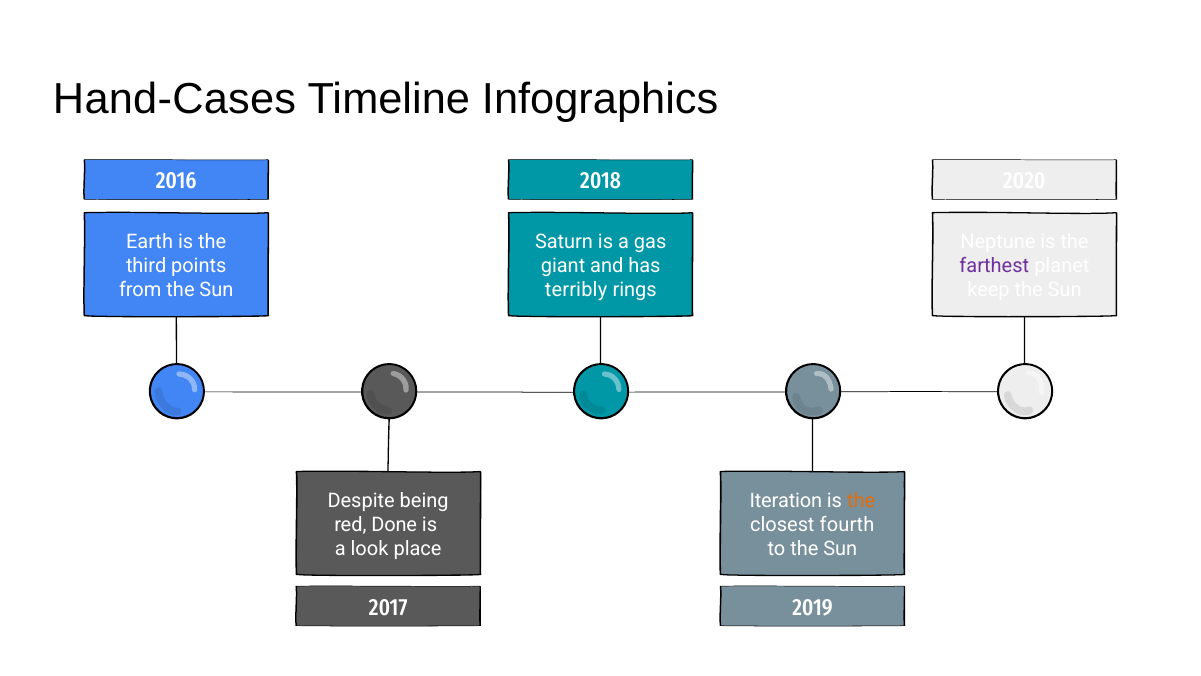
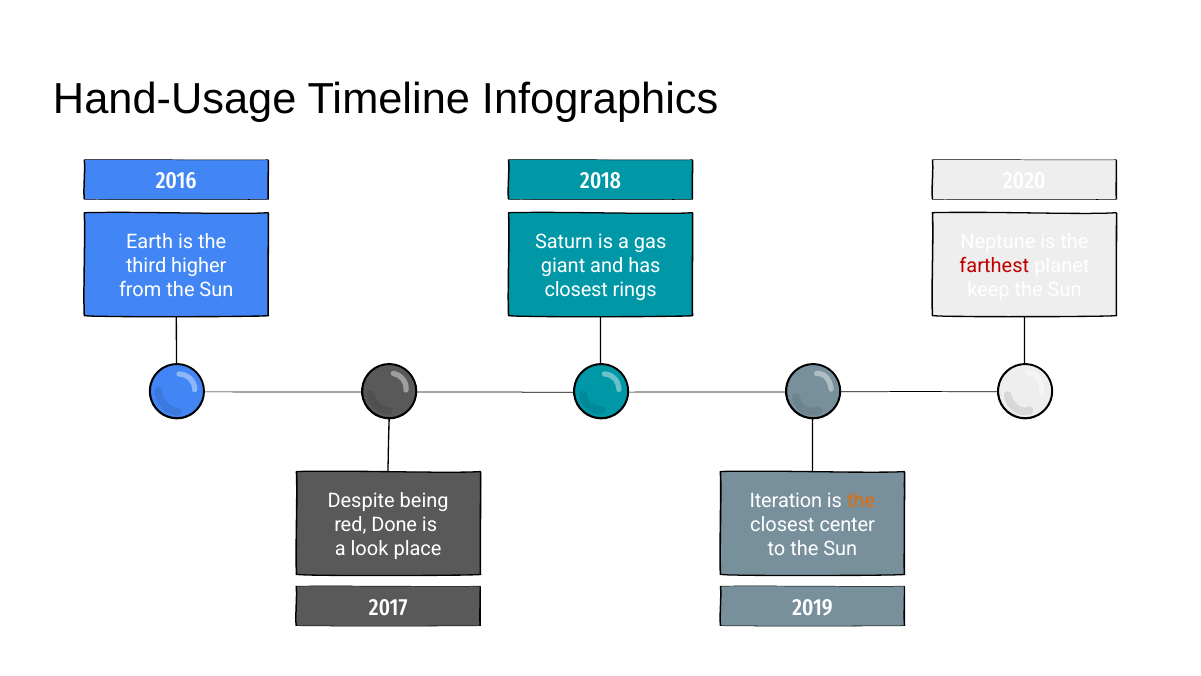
Hand-Cases: Hand-Cases -> Hand-Usage
points: points -> higher
farthest colour: purple -> red
terribly at (576, 290): terribly -> closest
fourth: fourth -> center
